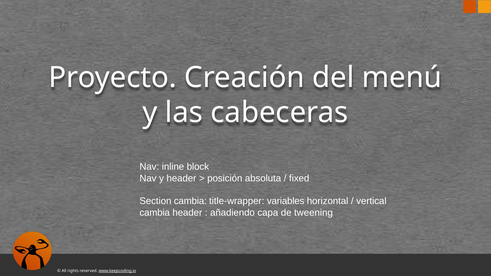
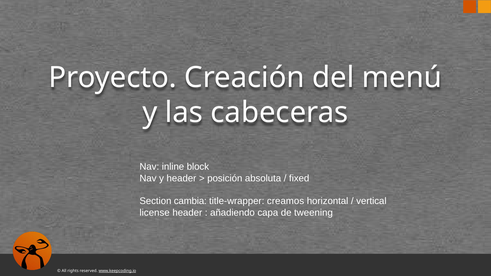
variables: variables -> creamos
cambia at (155, 213): cambia -> license
